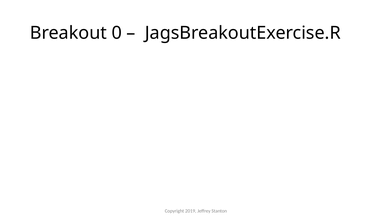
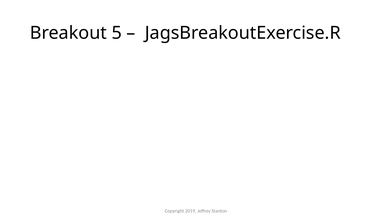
0: 0 -> 5
